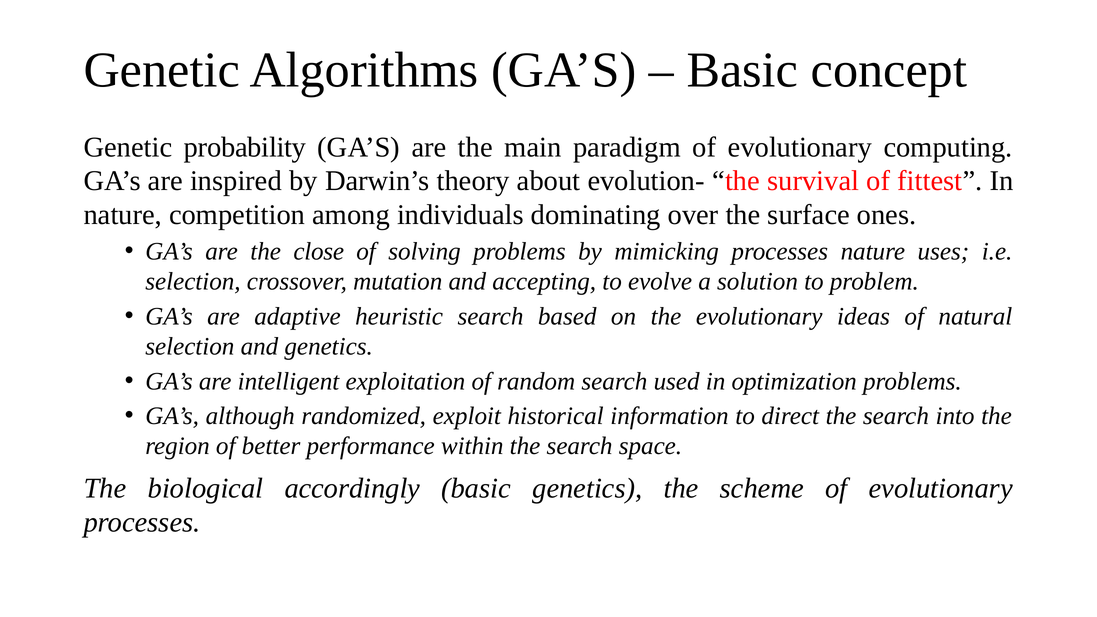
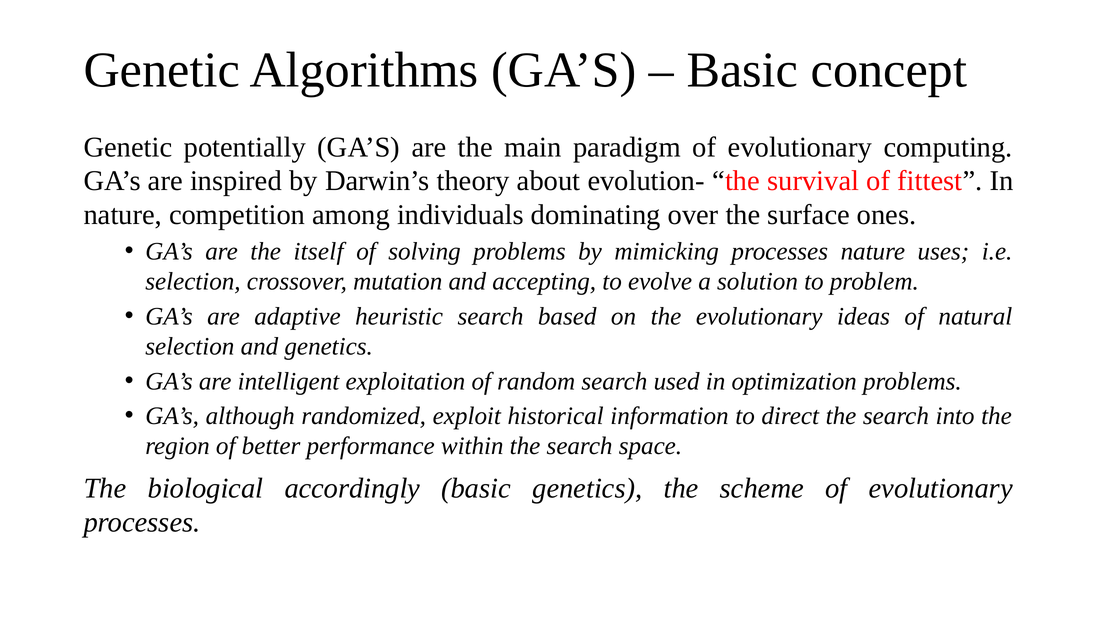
probability: probability -> potentially
close: close -> itself
